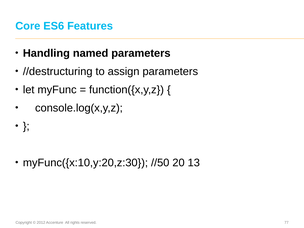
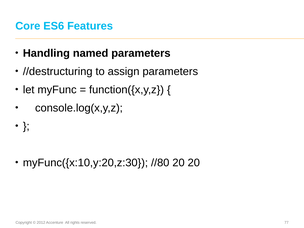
//50: //50 -> //80
20 13: 13 -> 20
